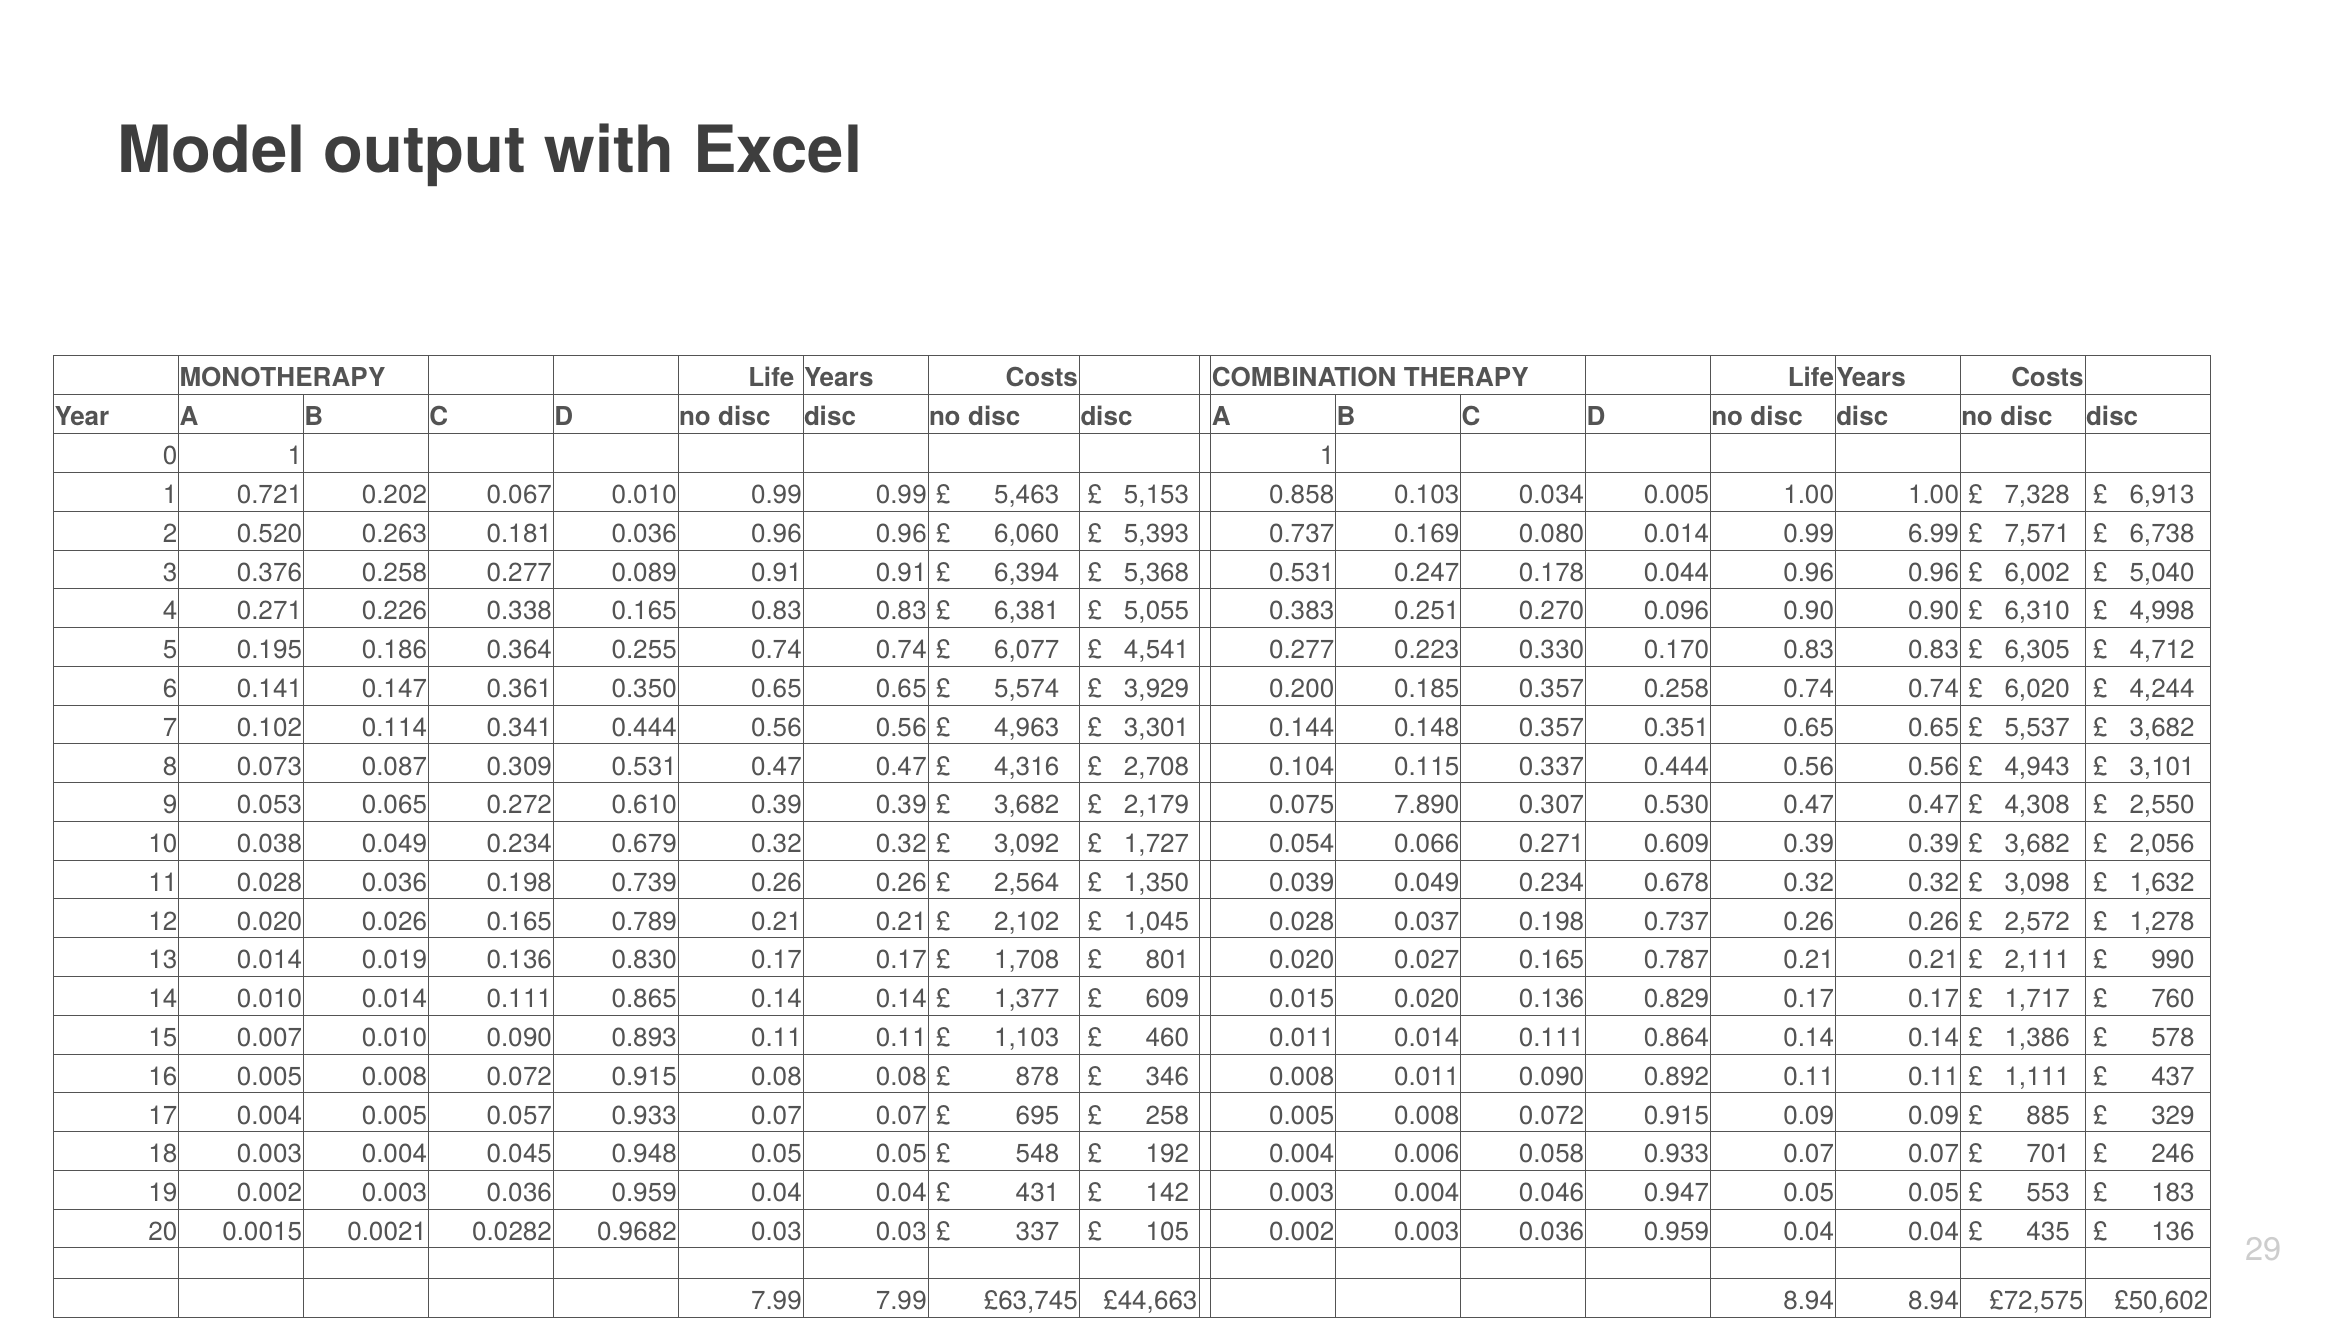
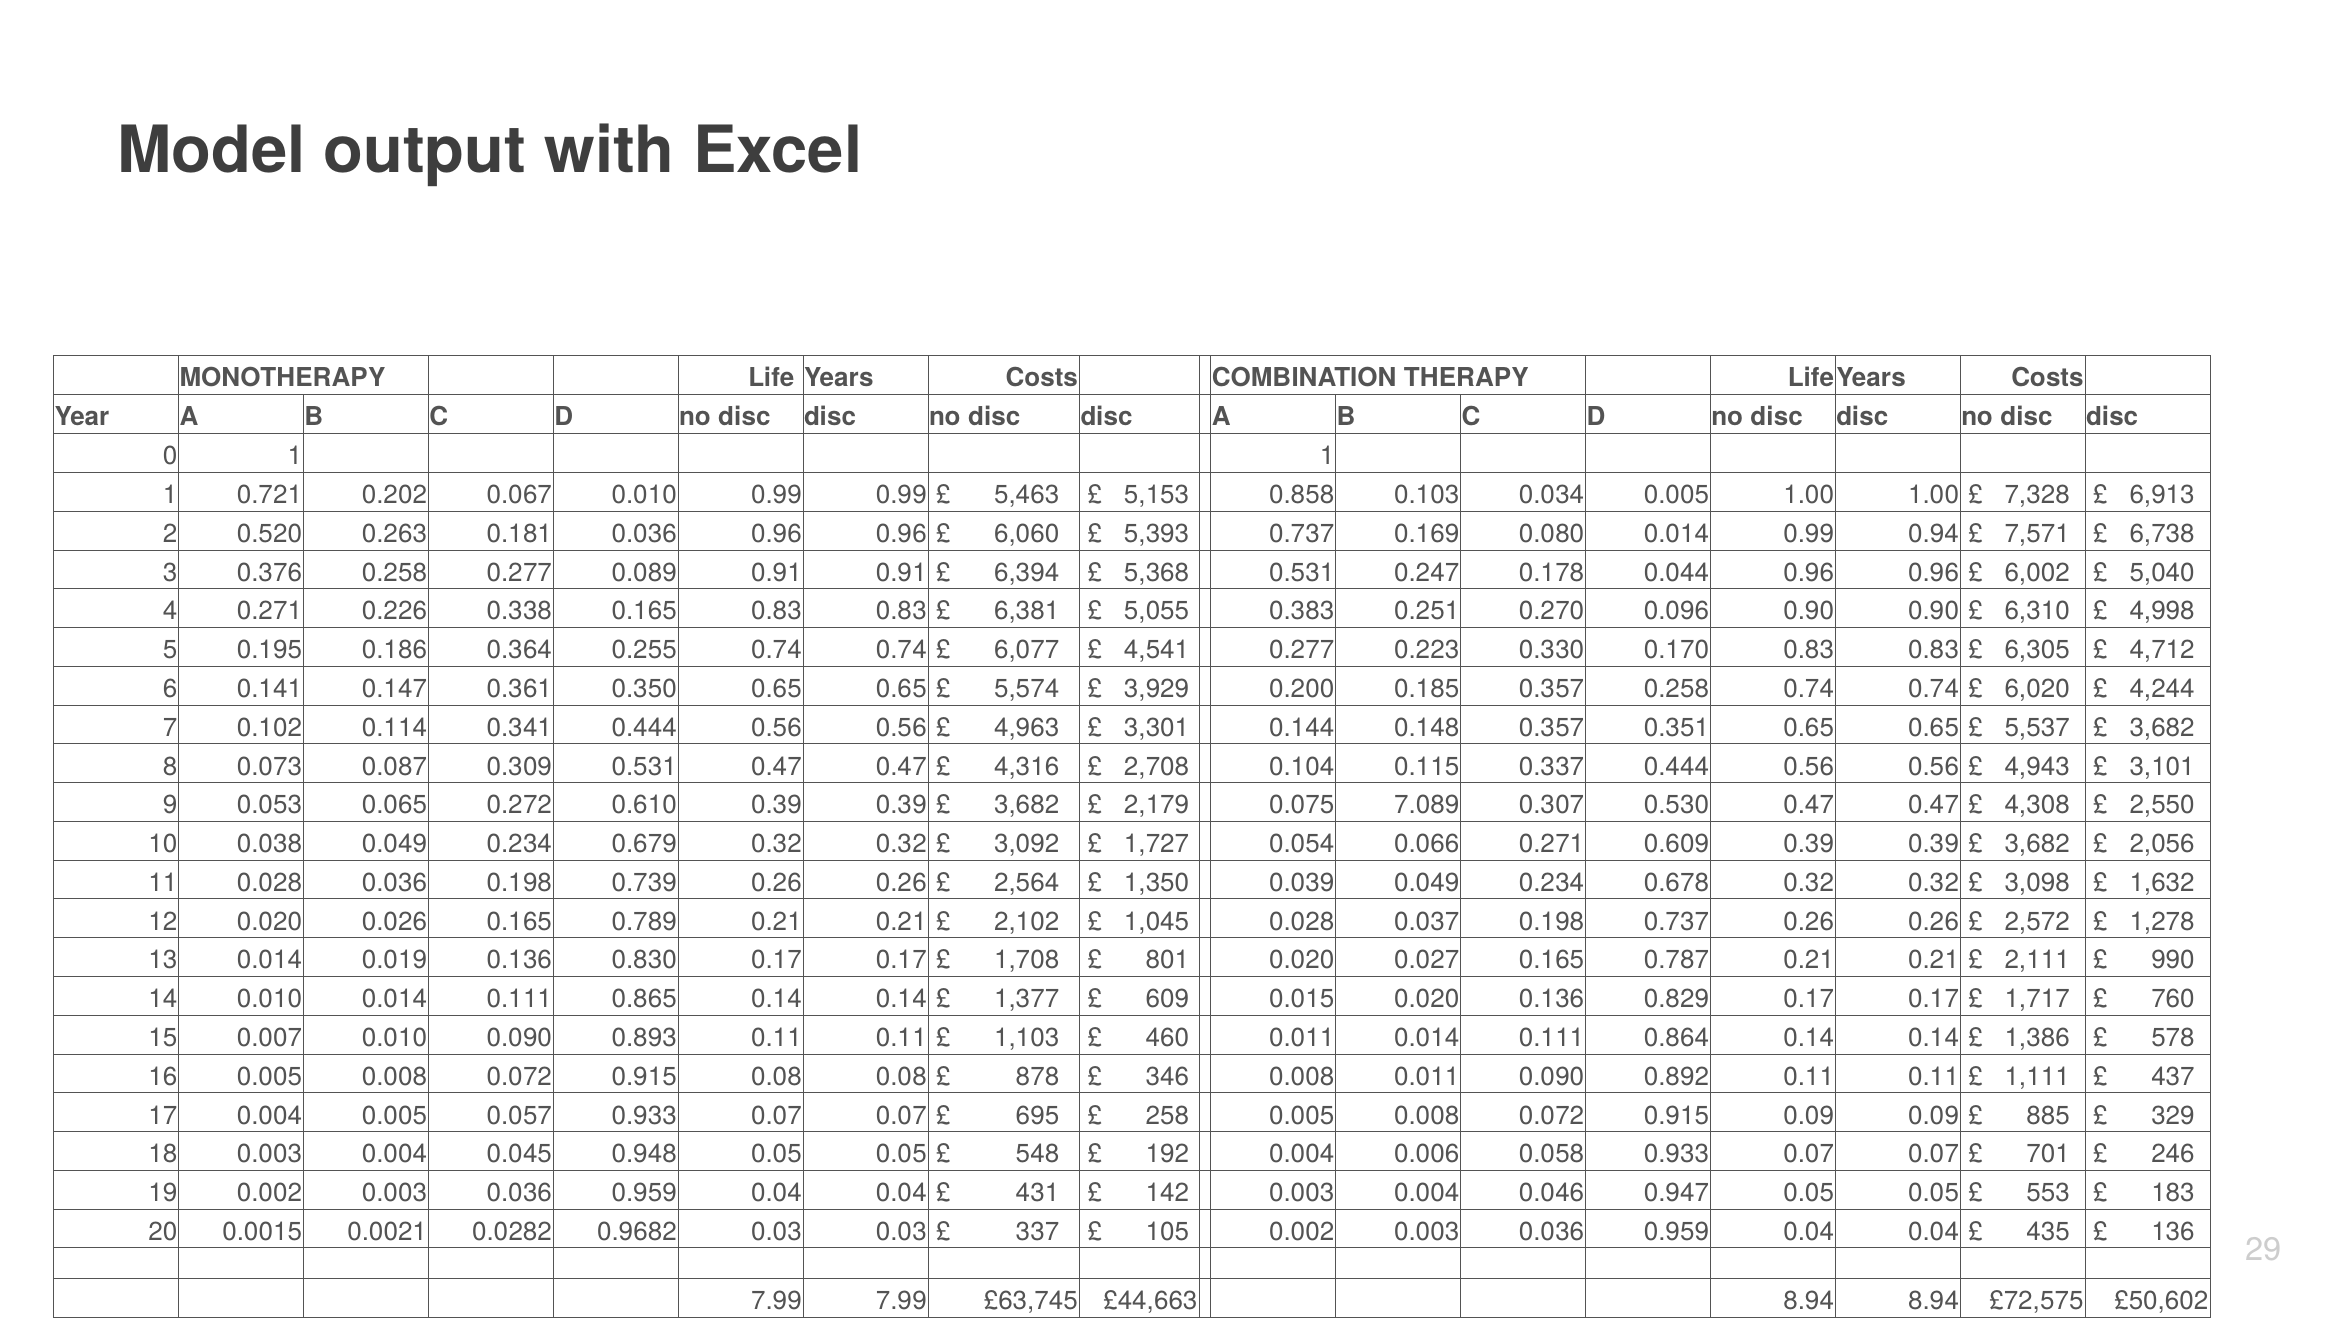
6.99: 6.99 -> 0.94
7.890: 7.890 -> 7.089
